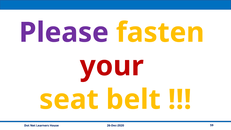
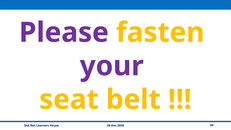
your colour: red -> purple
